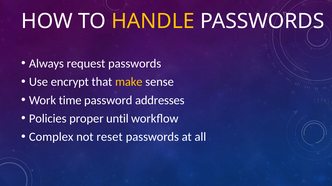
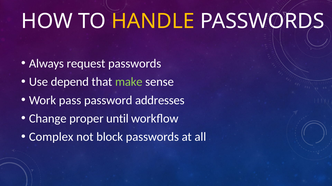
encrypt: encrypt -> depend
make colour: yellow -> light green
time: time -> pass
Policies: Policies -> Change
reset: reset -> block
